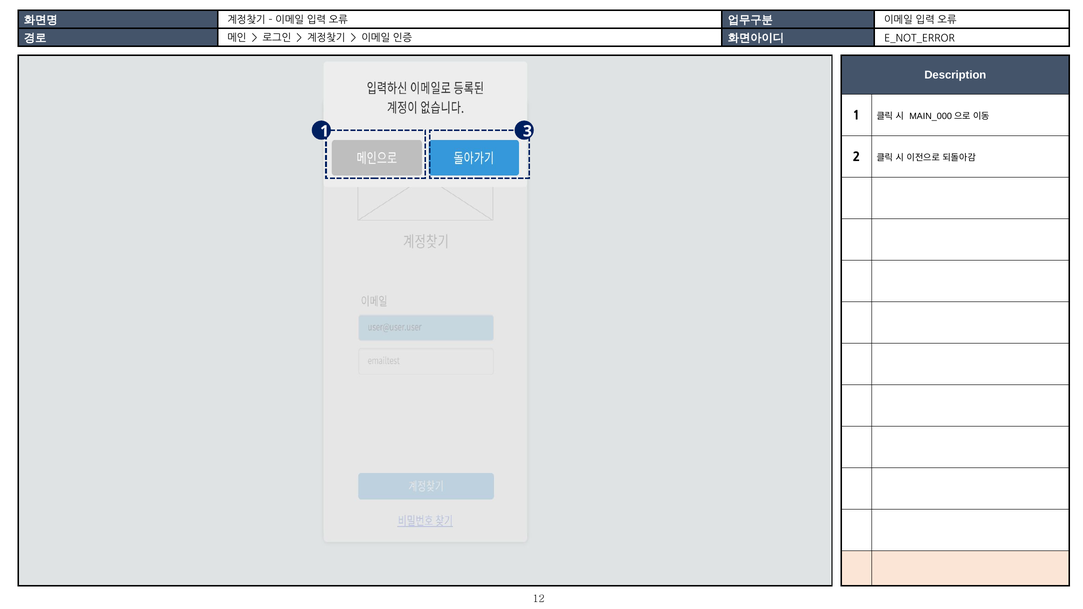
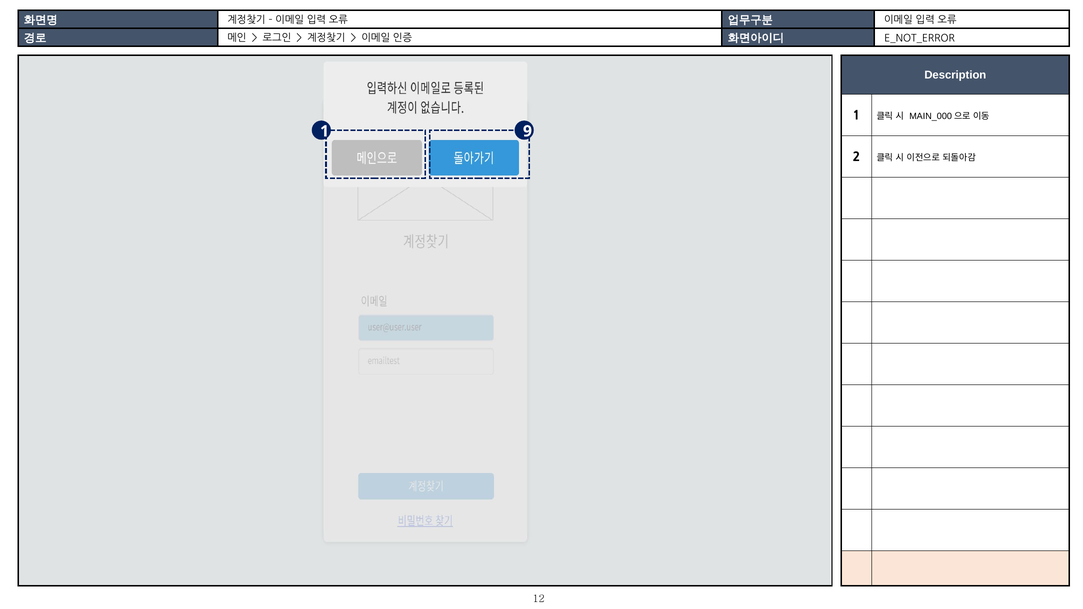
3: 3 -> 9
